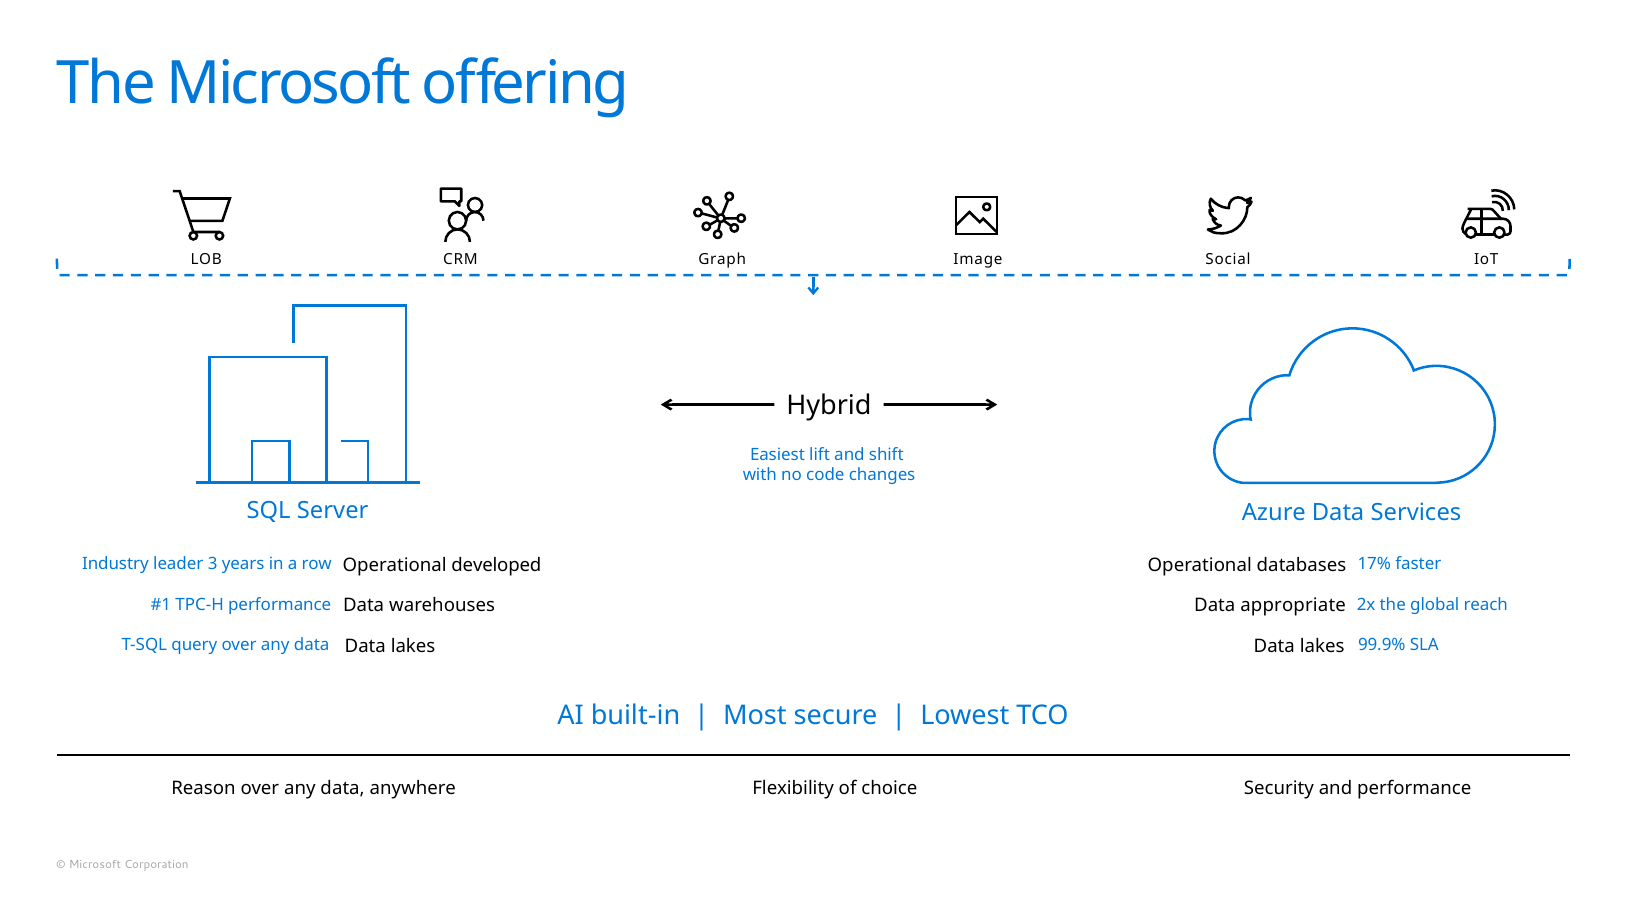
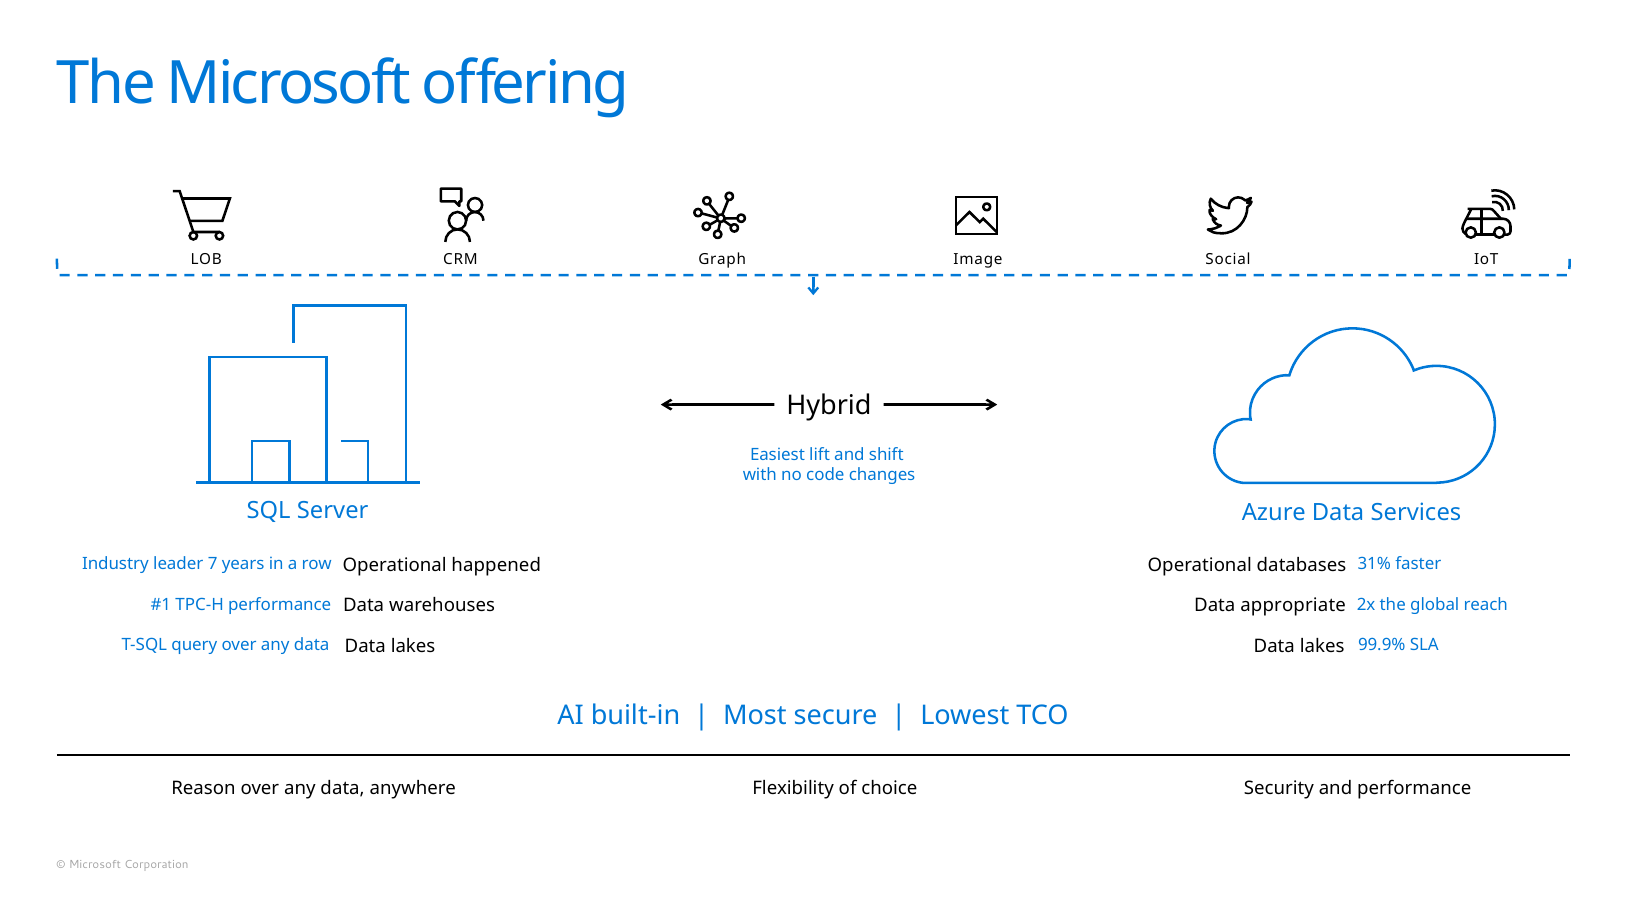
3: 3 -> 7
17%: 17% -> 31%
developed: developed -> happened
